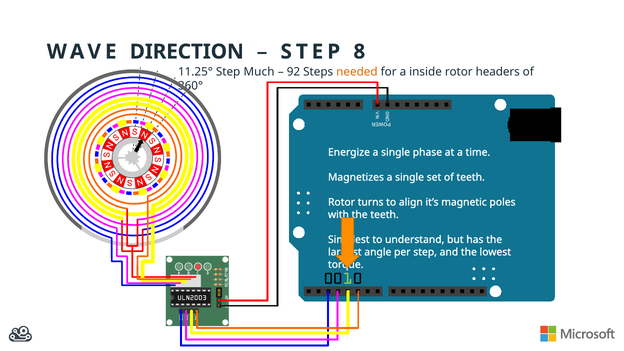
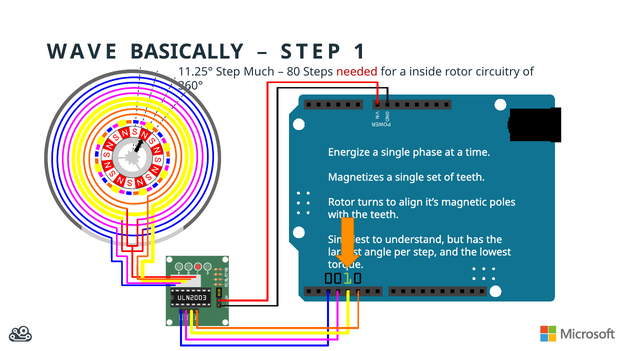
DIRECTION: DIRECTION -> BASICALLY
8: 8 -> 1
92: 92 -> 80
needed colour: orange -> red
headers: headers -> circuitry
